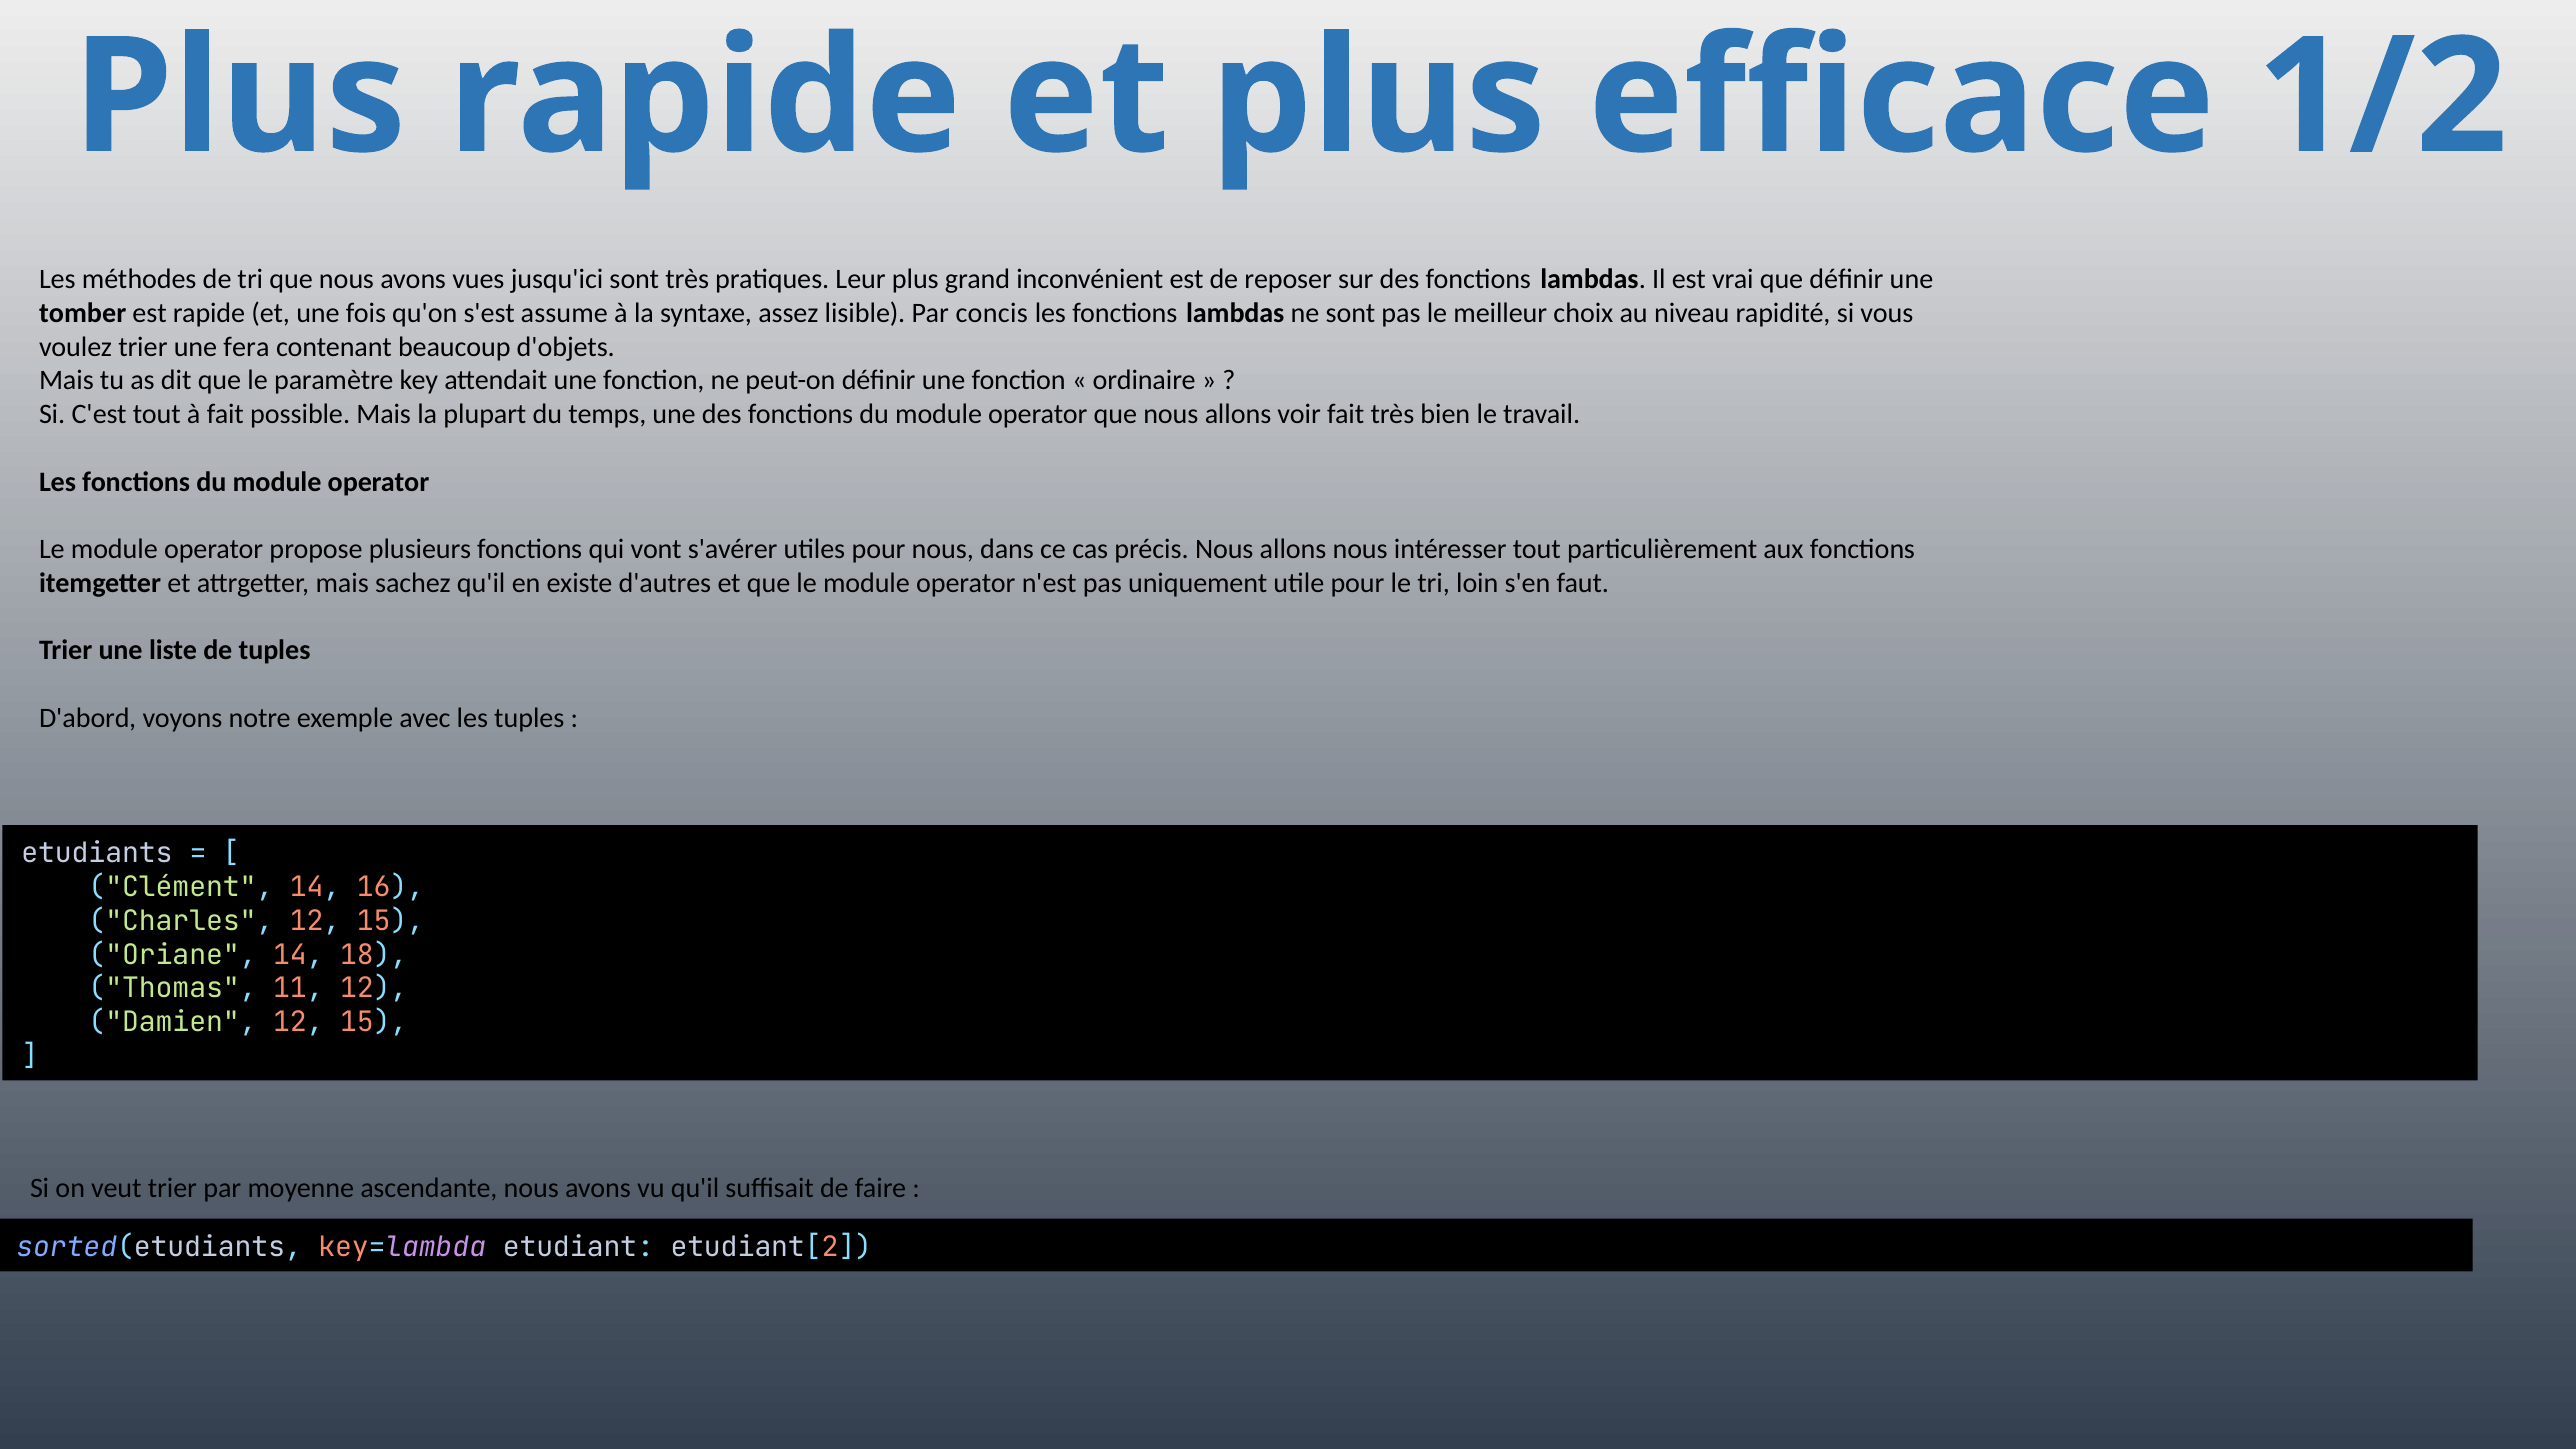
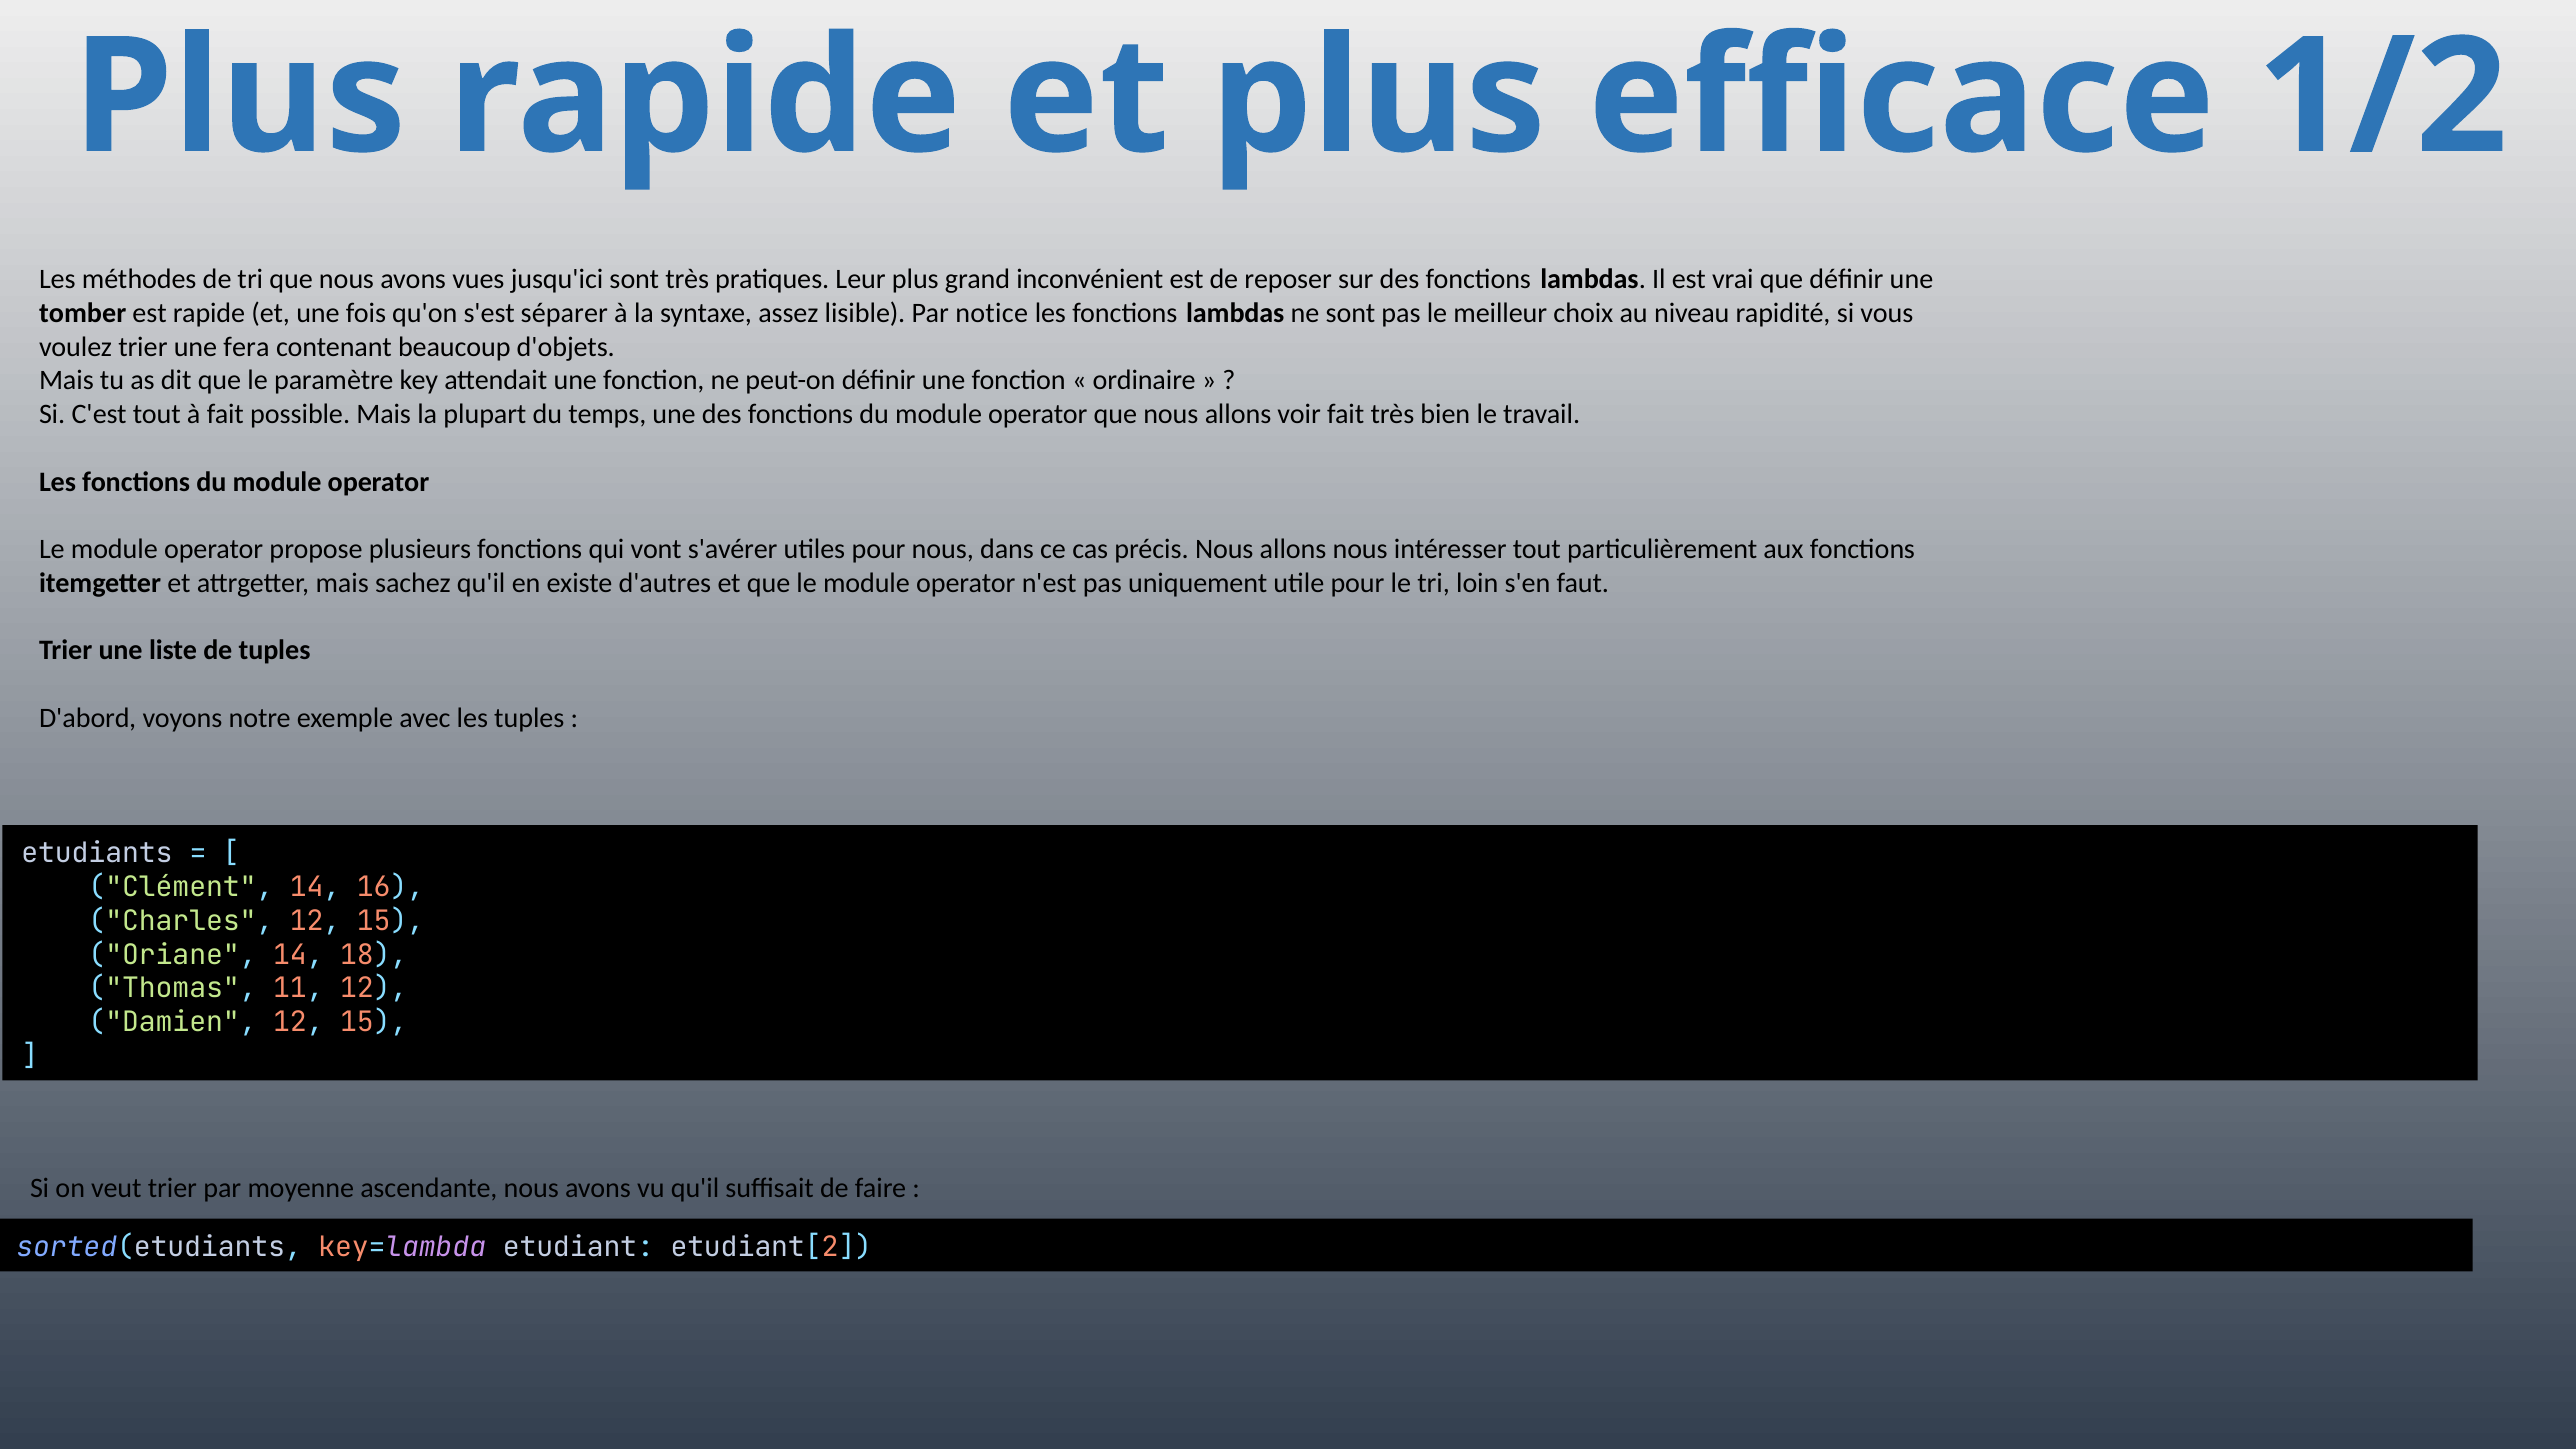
assume: assume -> séparer
concis: concis -> notice
